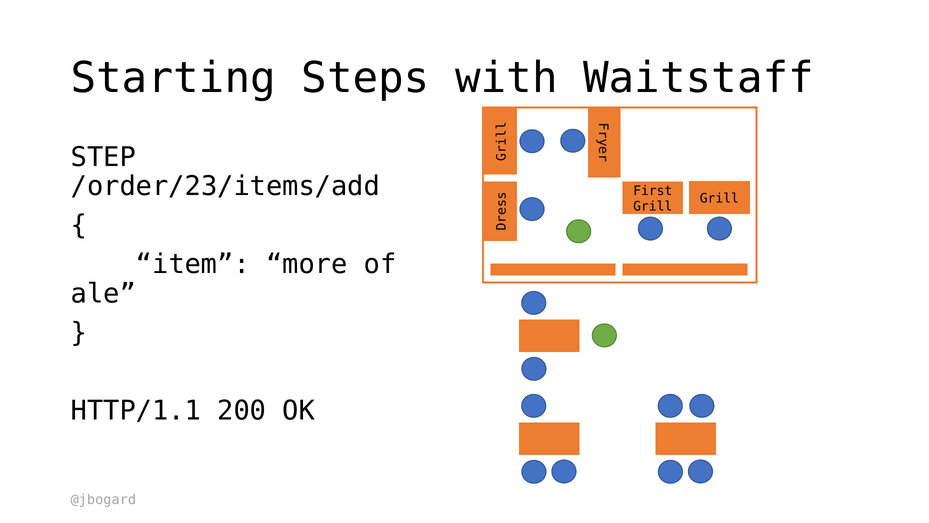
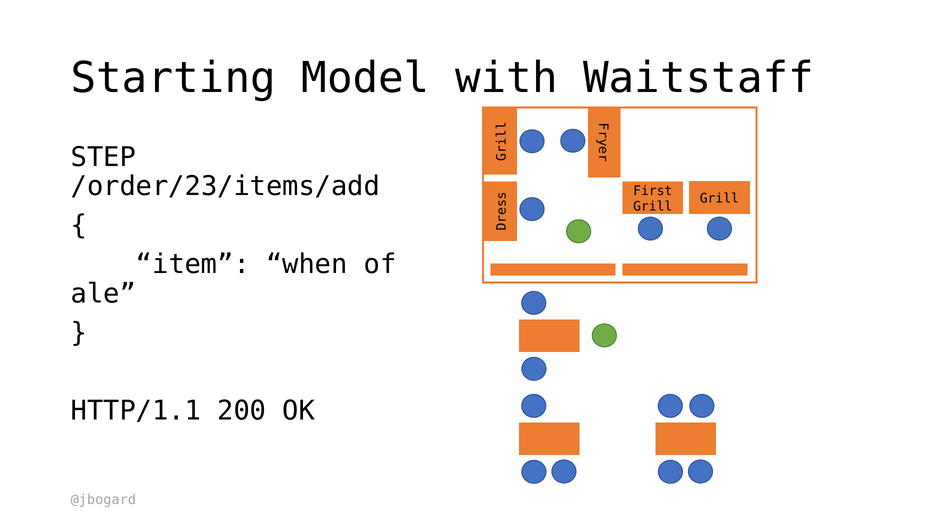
Steps: Steps -> Model
more: more -> when
